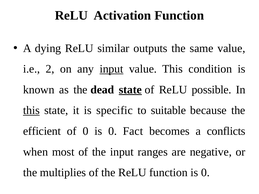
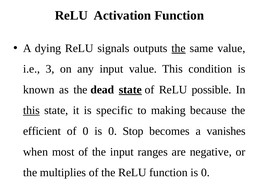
similar: similar -> signals
the at (179, 48) underline: none -> present
2: 2 -> 3
input at (111, 69) underline: present -> none
suitable: suitable -> making
Fact: Fact -> Stop
conflicts: conflicts -> vanishes
